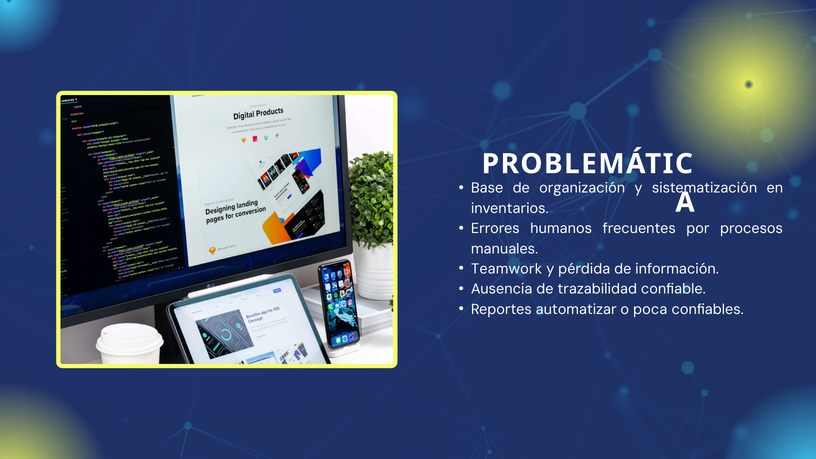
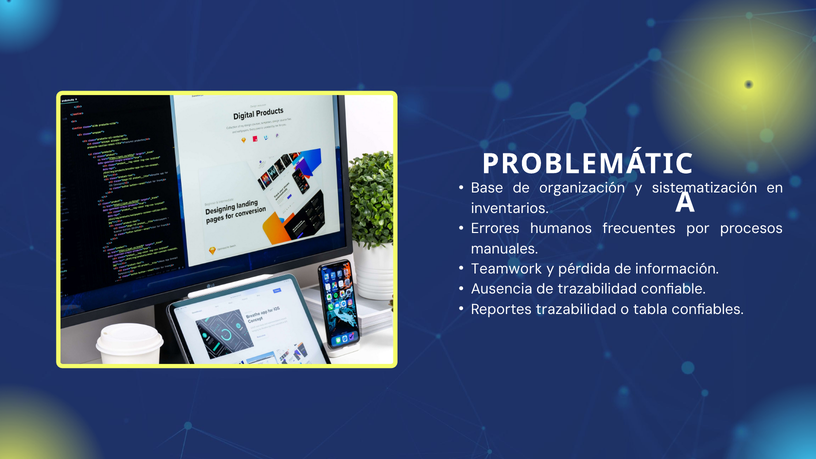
Reportes automatizar: automatizar -> trazabilidad
poca: poca -> tabla
